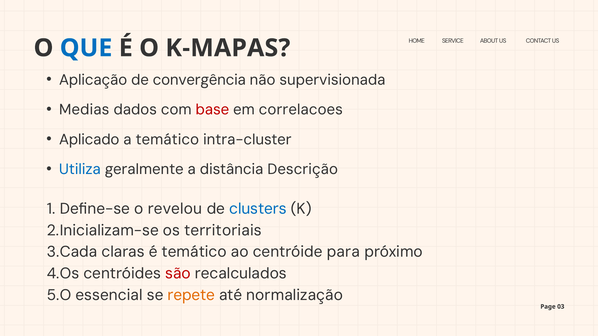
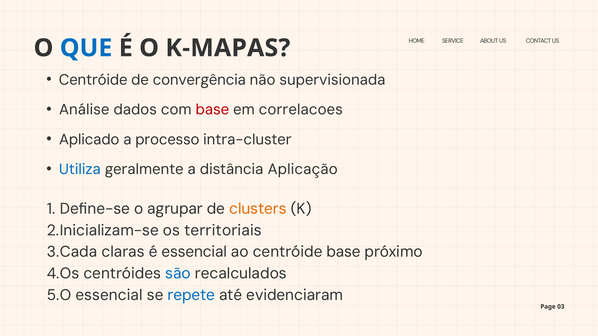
Aplicação at (93, 80): Aplicação -> Centróide
Medias: Medias -> Análise
a temático: temático -> processo
Descrição: Descrição -> Aplicação
revelou: revelou -> agrupar
clusters colour: blue -> orange
é temático: temático -> essencial
centróide para: para -> base
são colour: red -> blue
repete colour: orange -> blue
normalização: normalização -> evidenciaram
